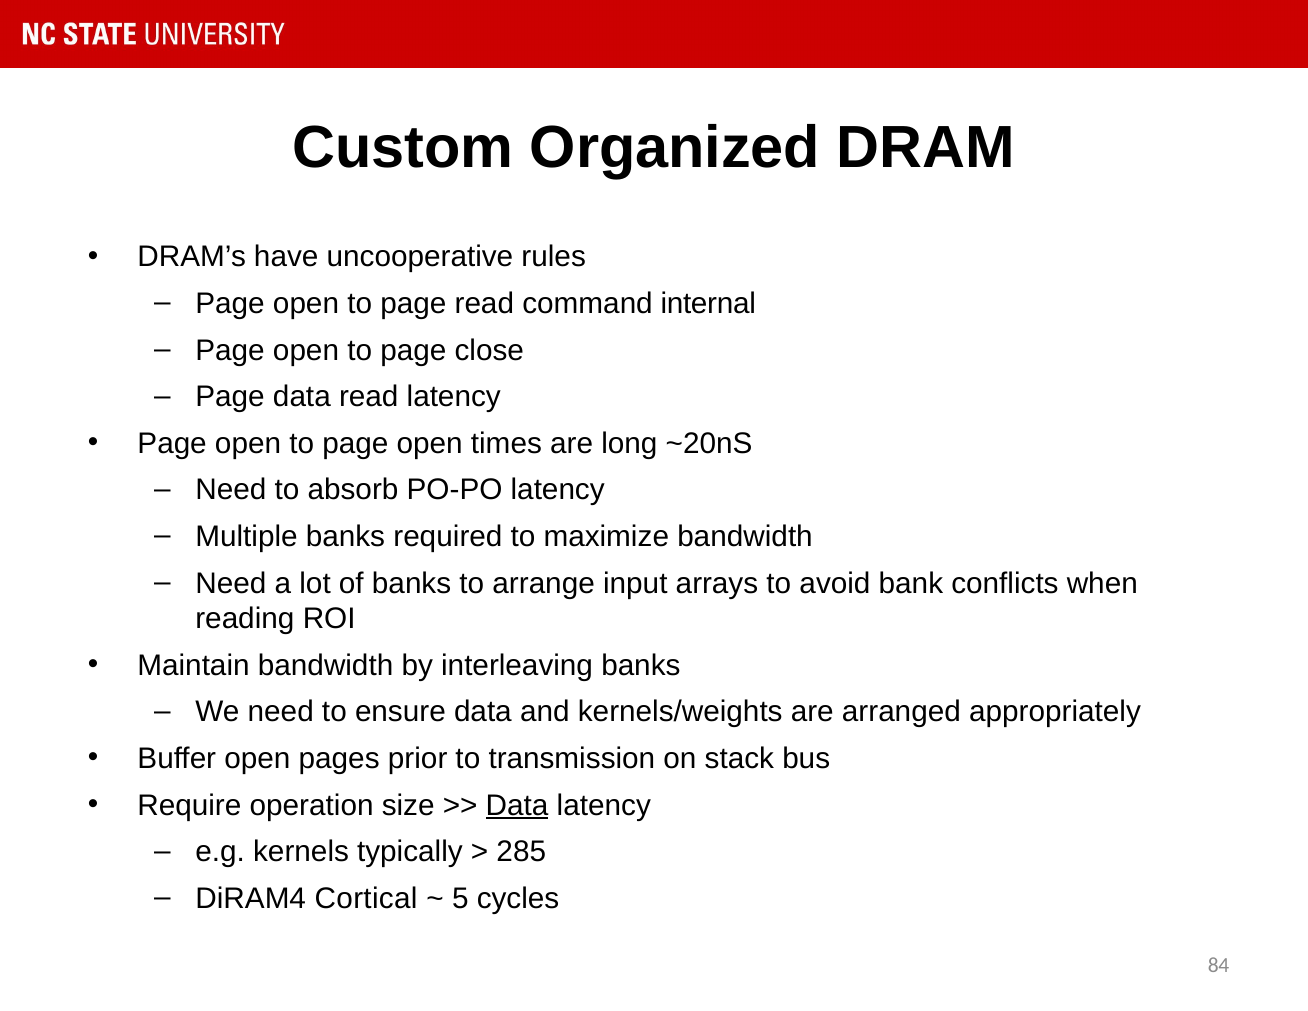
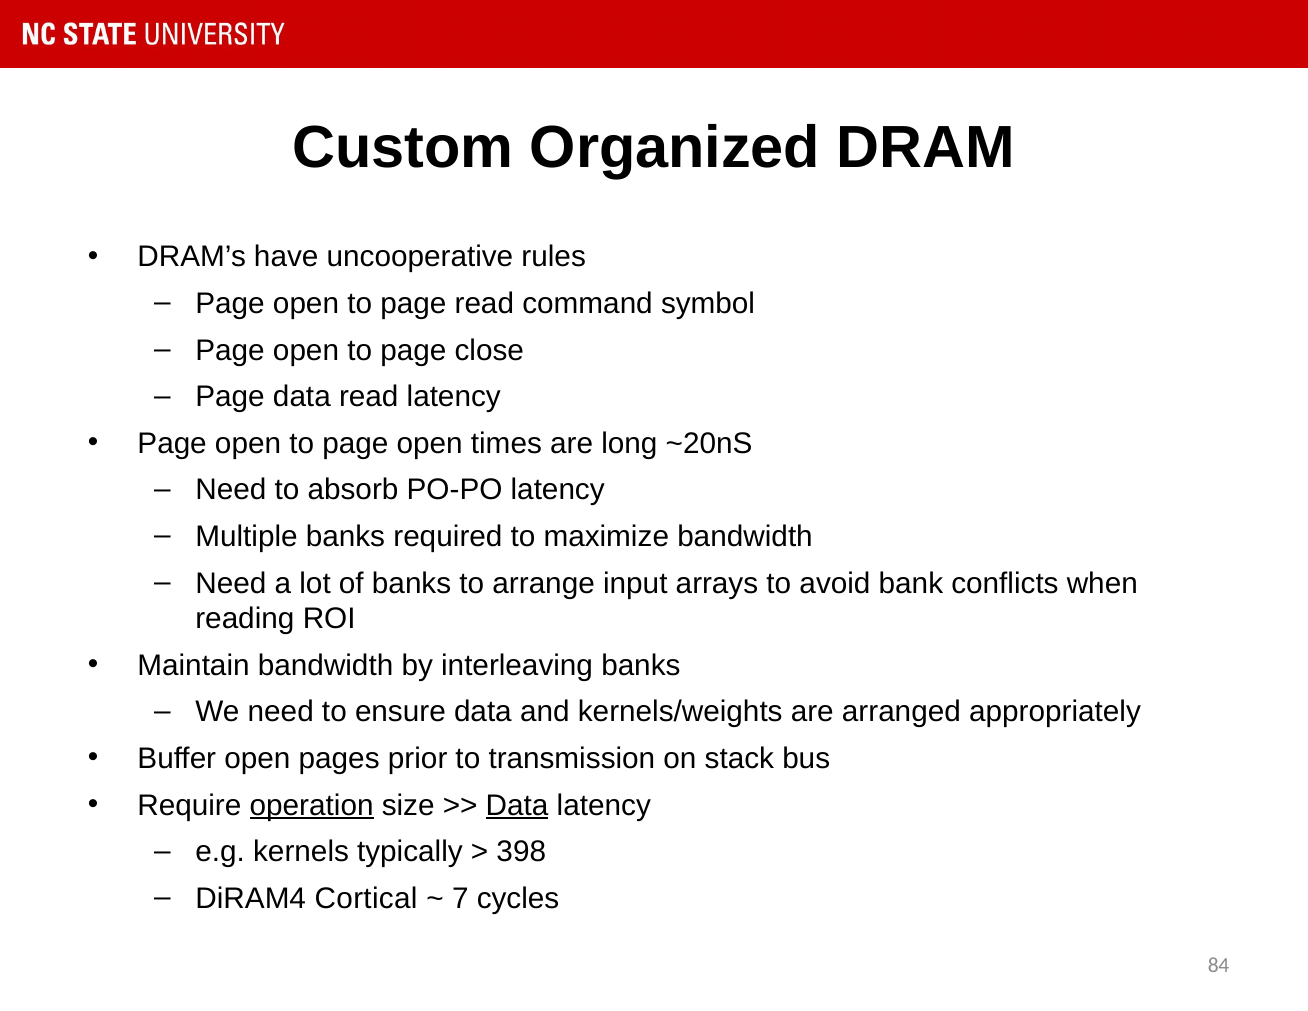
internal: internal -> symbol
operation underline: none -> present
285: 285 -> 398
5: 5 -> 7
